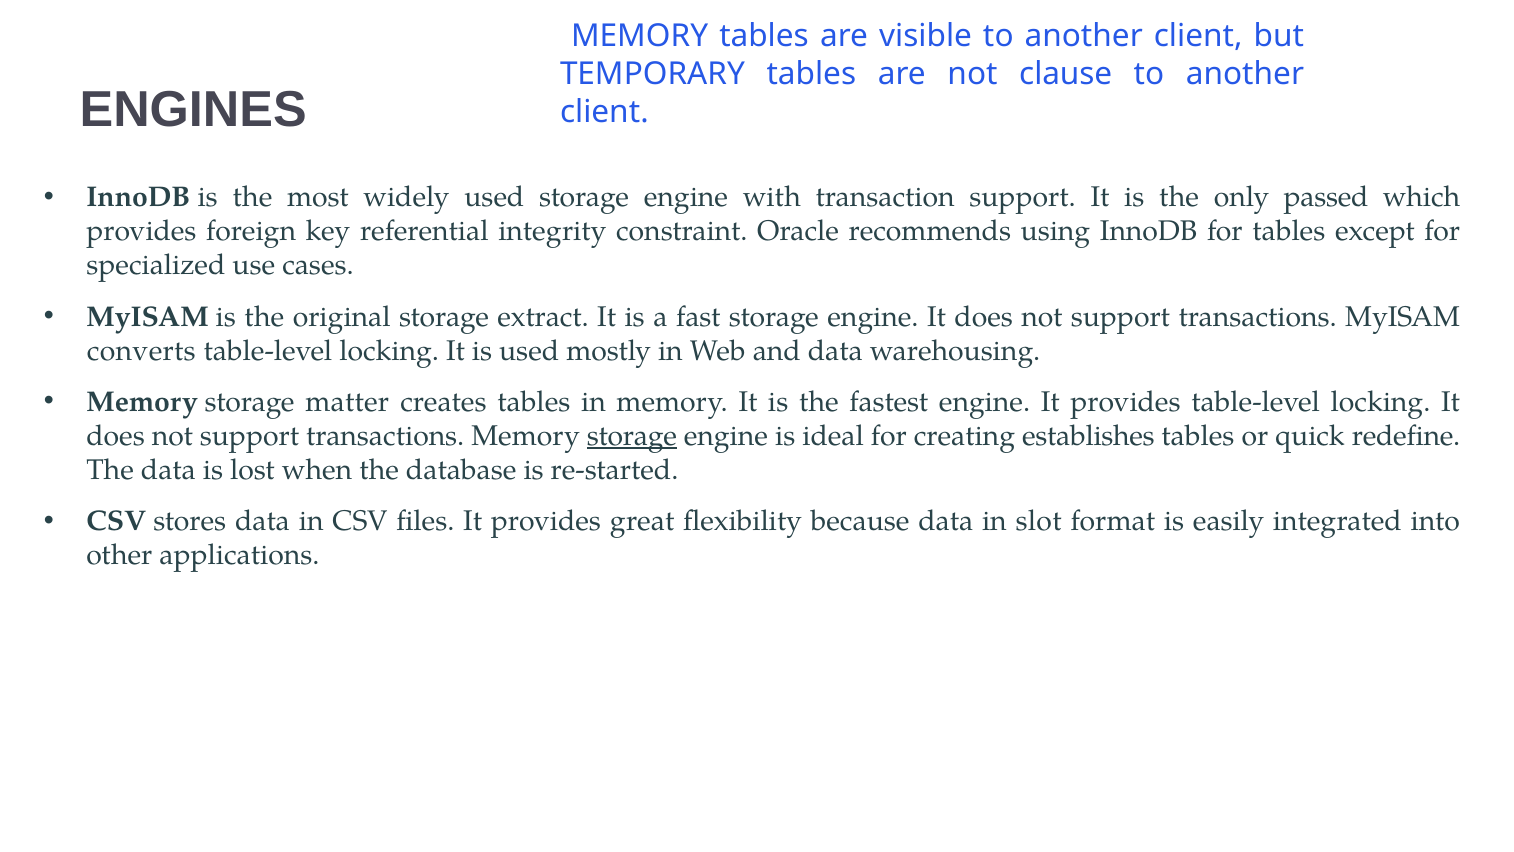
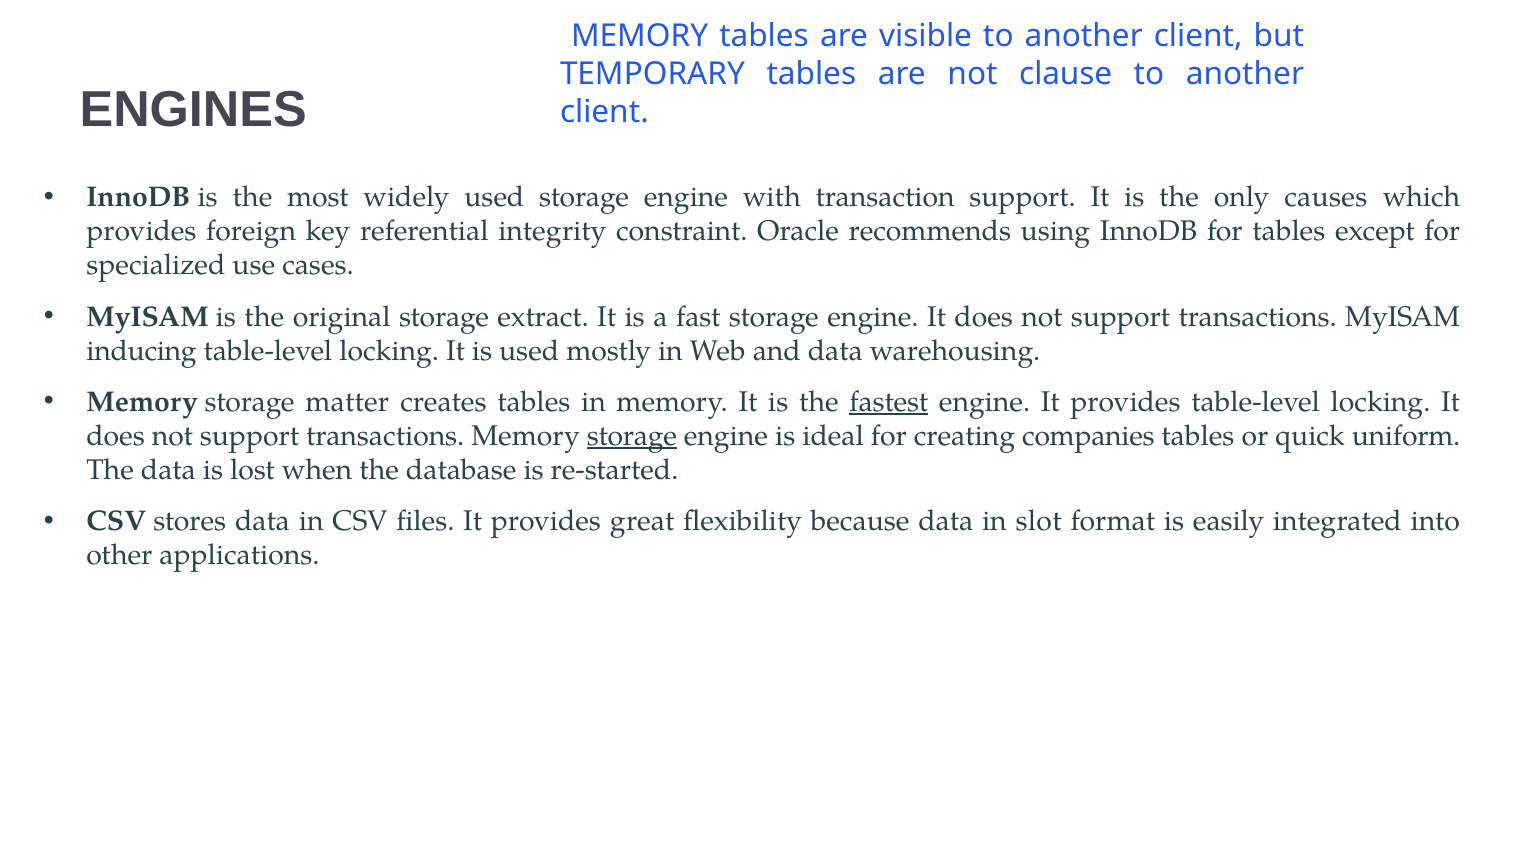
passed: passed -> causes
converts: converts -> inducing
fastest underline: none -> present
establishes: establishes -> companies
redefine: redefine -> uniform
